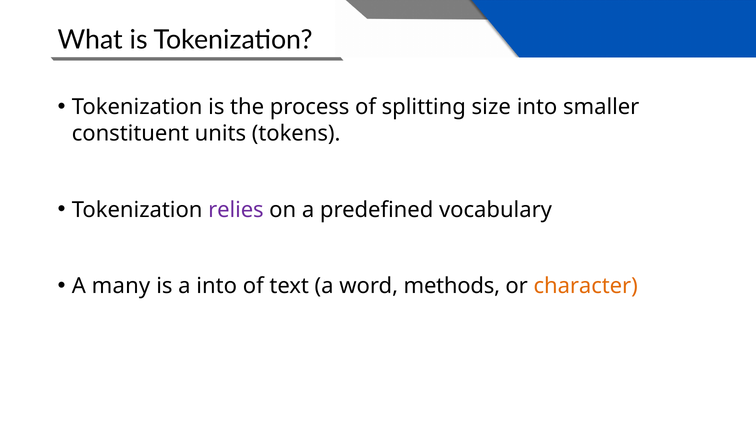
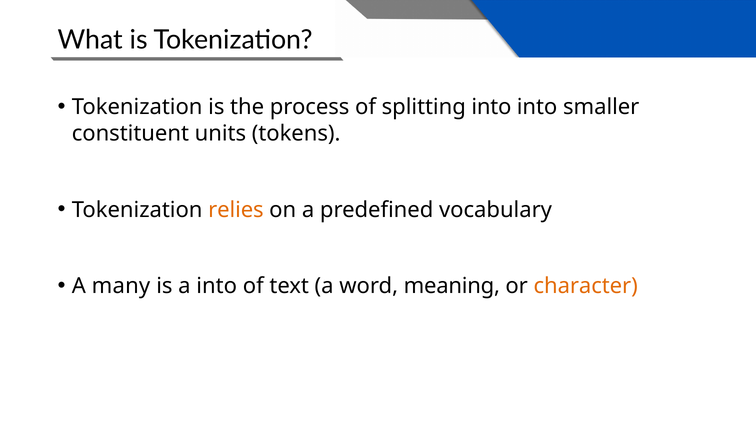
splitting size: size -> into
relies colour: purple -> orange
methods: methods -> meaning
